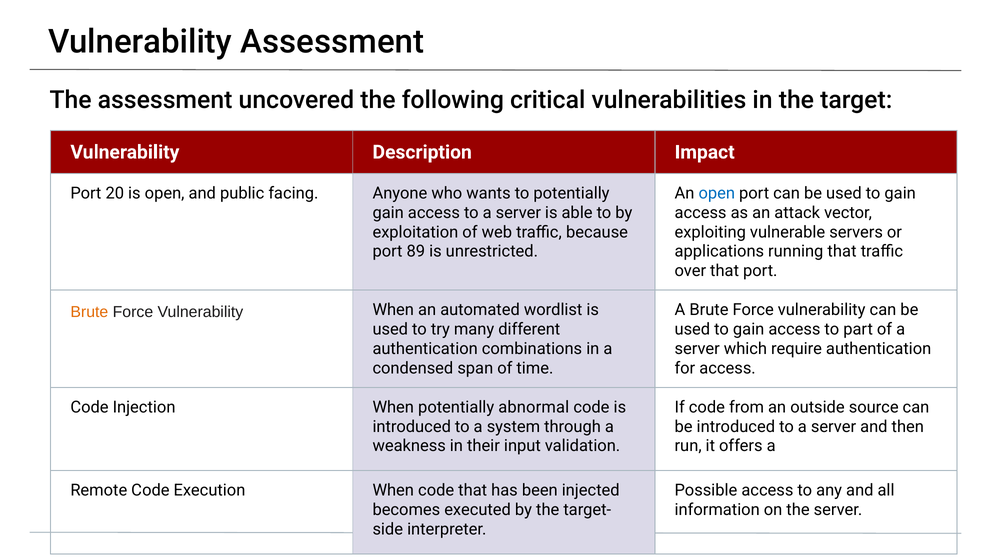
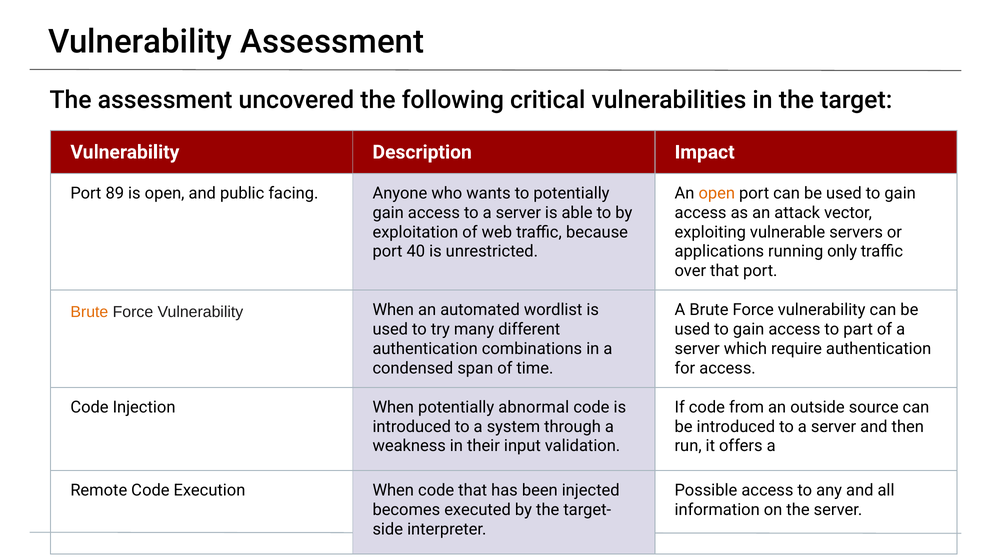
20: 20 -> 89
open at (717, 193) colour: blue -> orange
89: 89 -> 40
running that: that -> only
